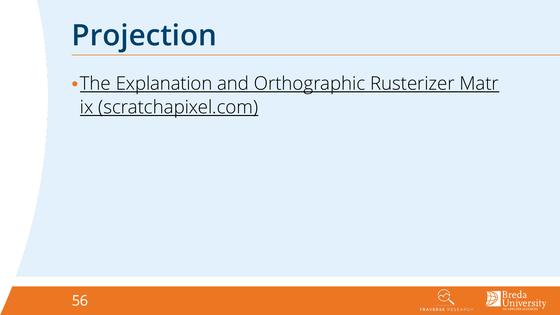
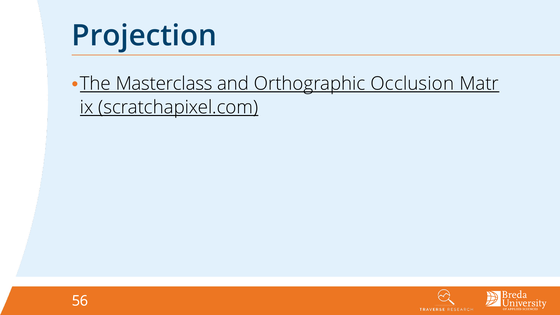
Explanation: Explanation -> Masterclass
Rusterizer: Rusterizer -> Occlusion
